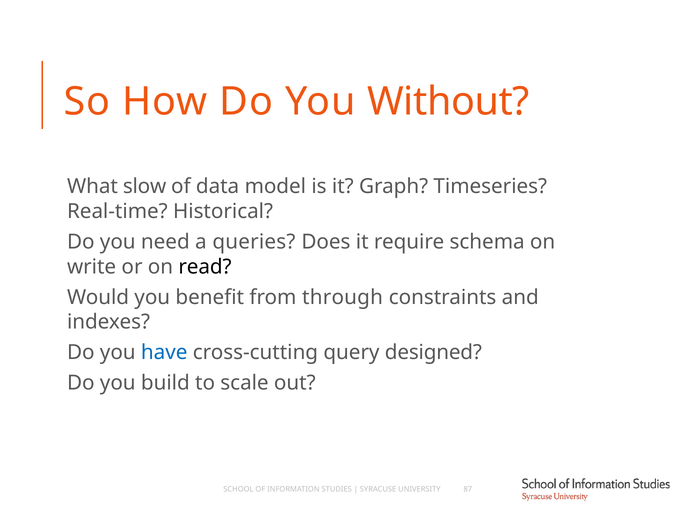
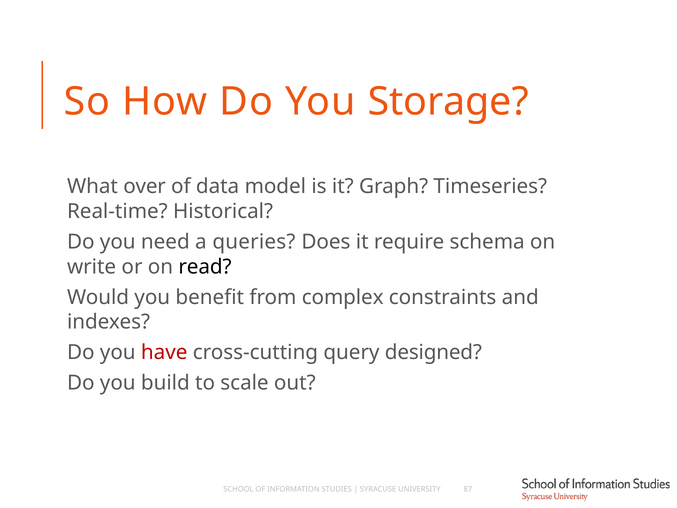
Without: Without -> Storage
slow: slow -> over
through: through -> complex
have colour: blue -> red
